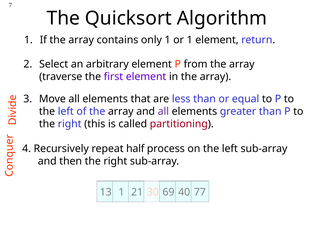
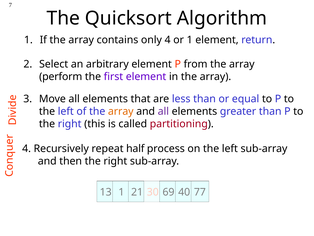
only 1: 1 -> 4
traverse: traverse -> perform
array at (121, 111) colour: black -> orange
